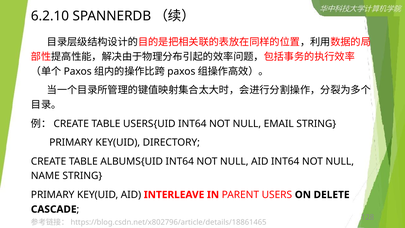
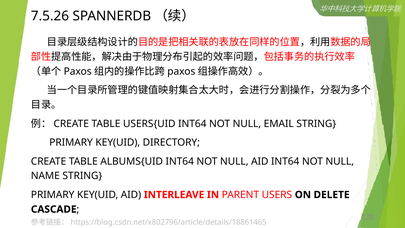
6.2.10: 6.2.10 -> 7.5.26
